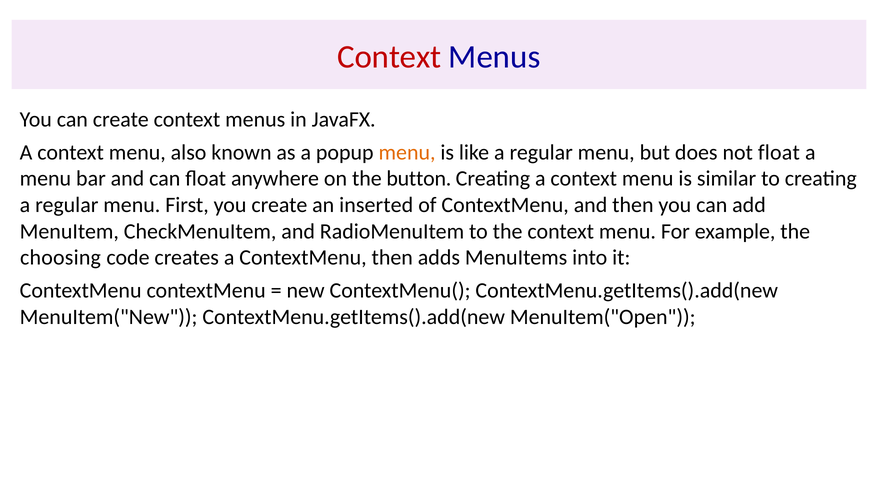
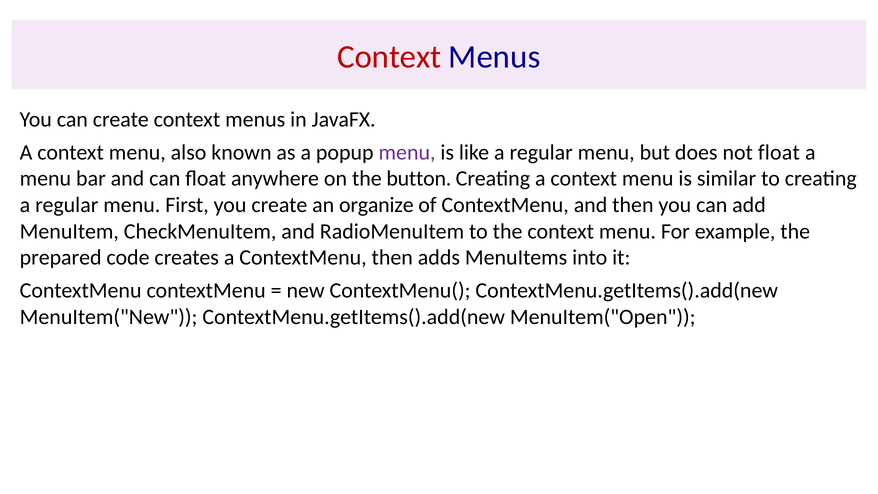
menu at (407, 152) colour: orange -> purple
inserted: inserted -> organize
choosing: choosing -> prepared
